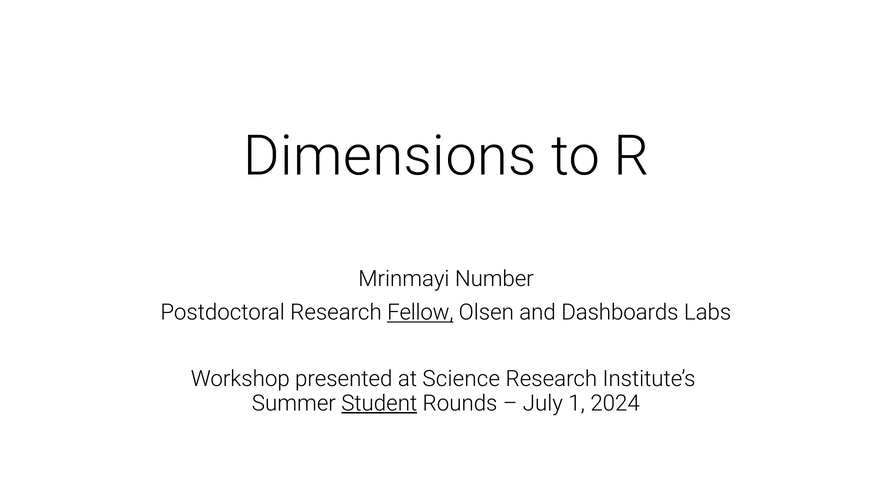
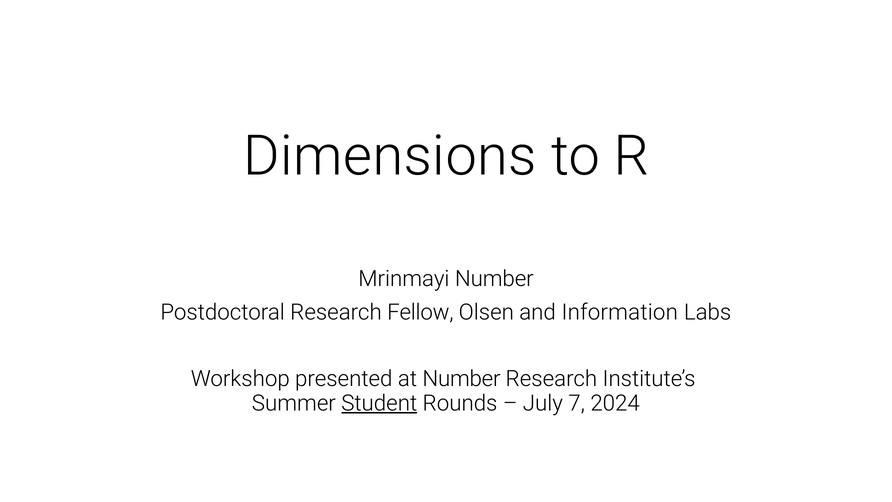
Fellow underline: present -> none
Dashboards: Dashboards -> Information
at Science: Science -> Number
1: 1 -> 7
